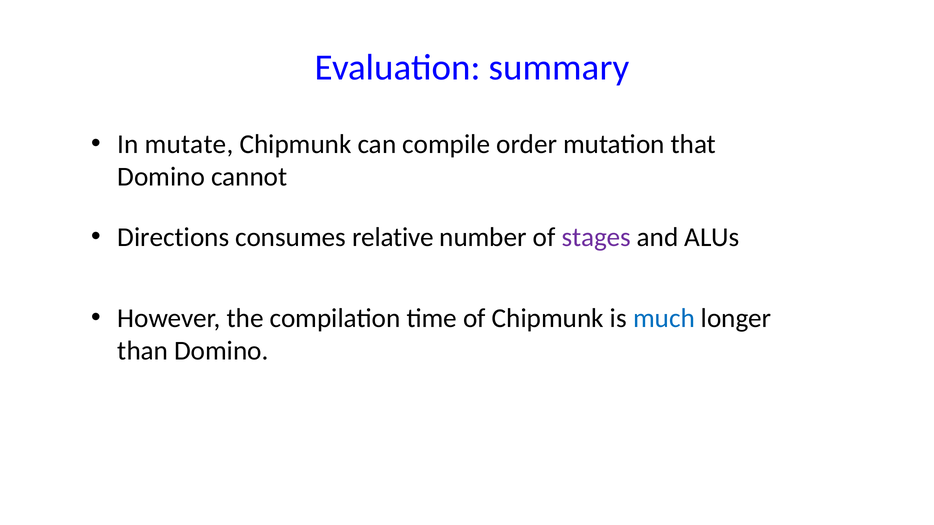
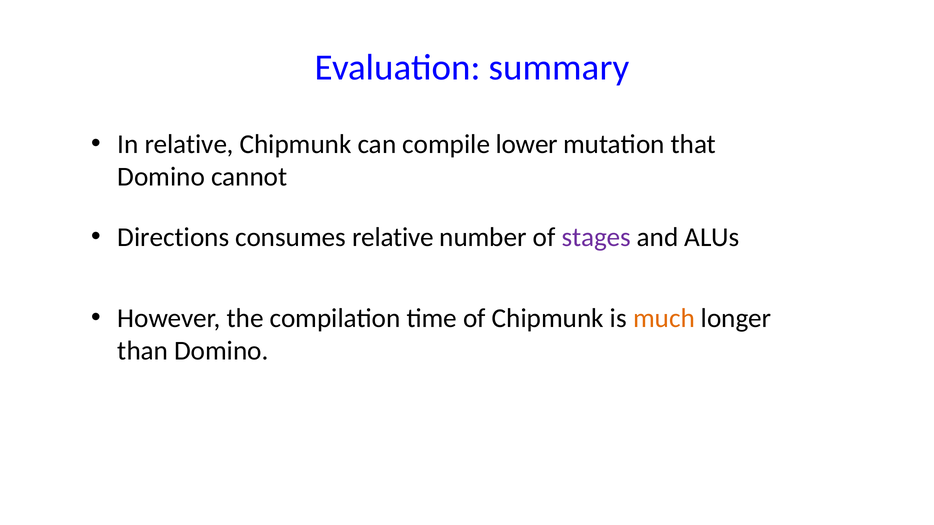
In mutate: mutate -> relative
order: order -> lower
much colour: blue -> orange
